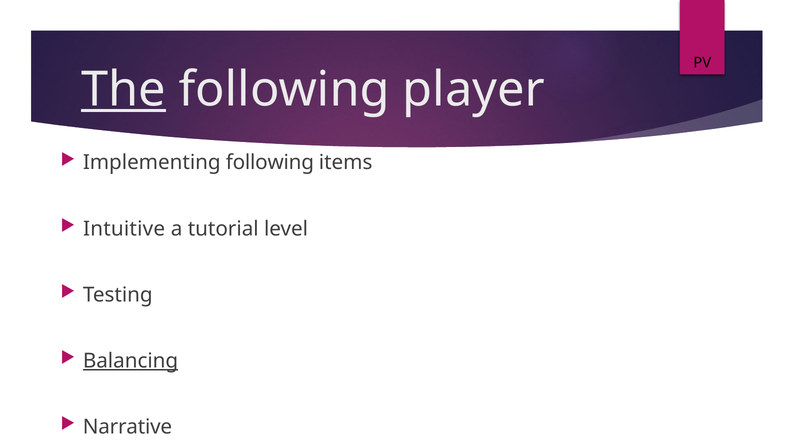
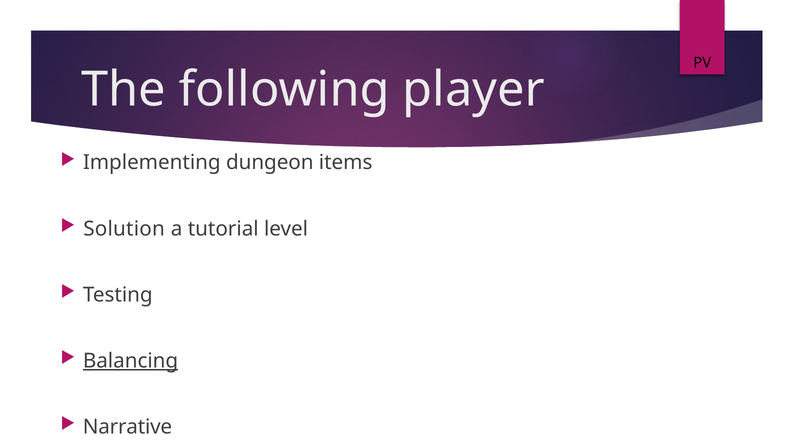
The underline: present -> none
Implementing following: following -> dungeon
Intuitive: Intuitive -> Solution
